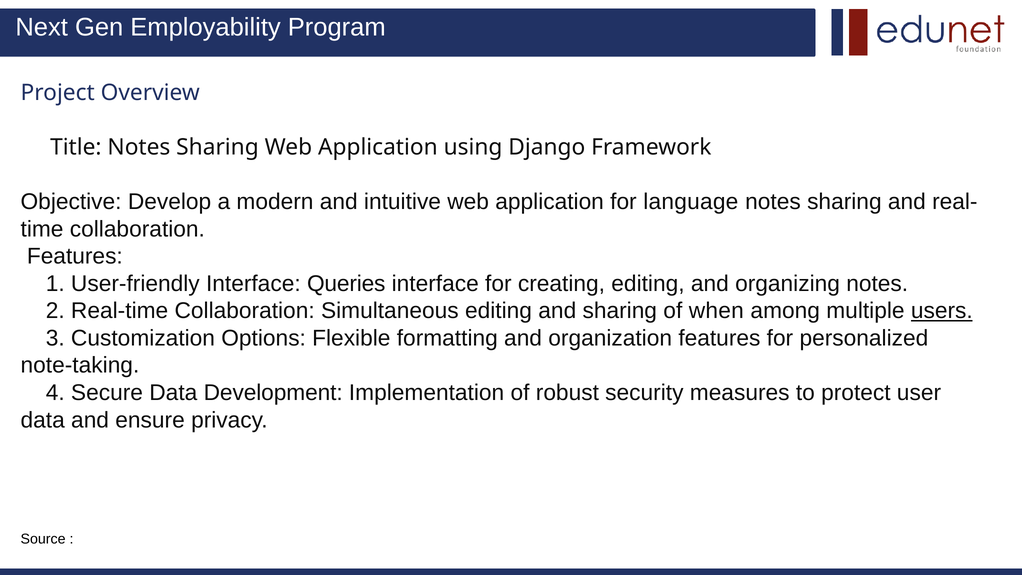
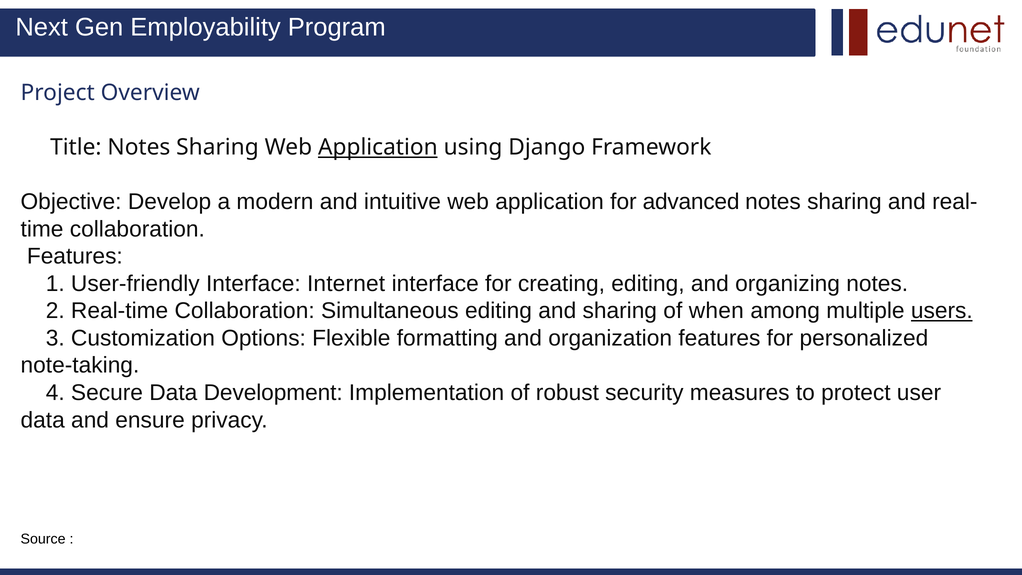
Application at (378, 147) underline: none -> present
language: language -> advanced
Queries: Queries -> Internet
